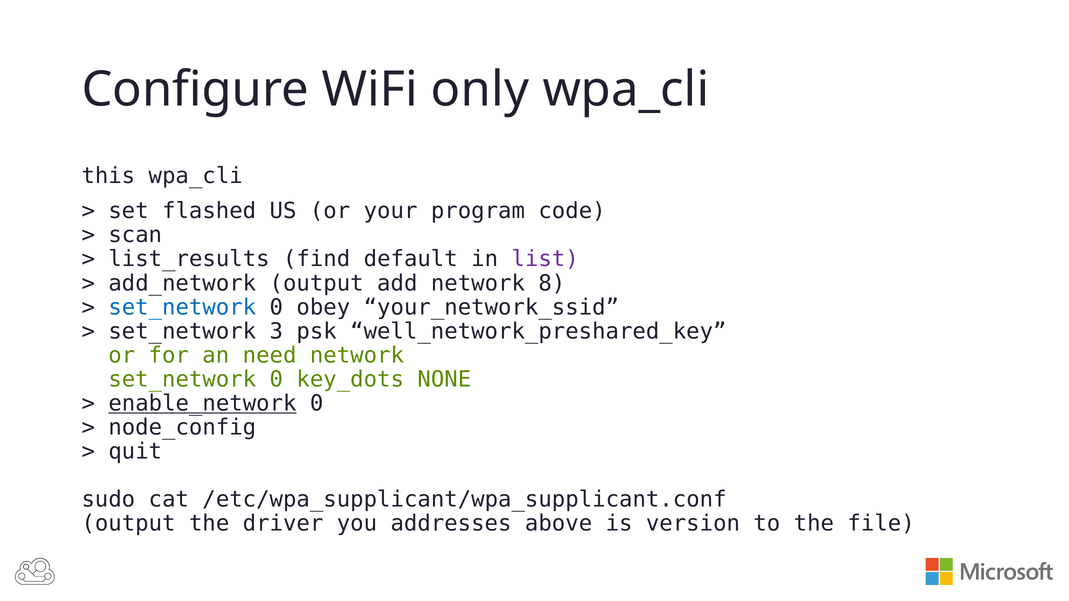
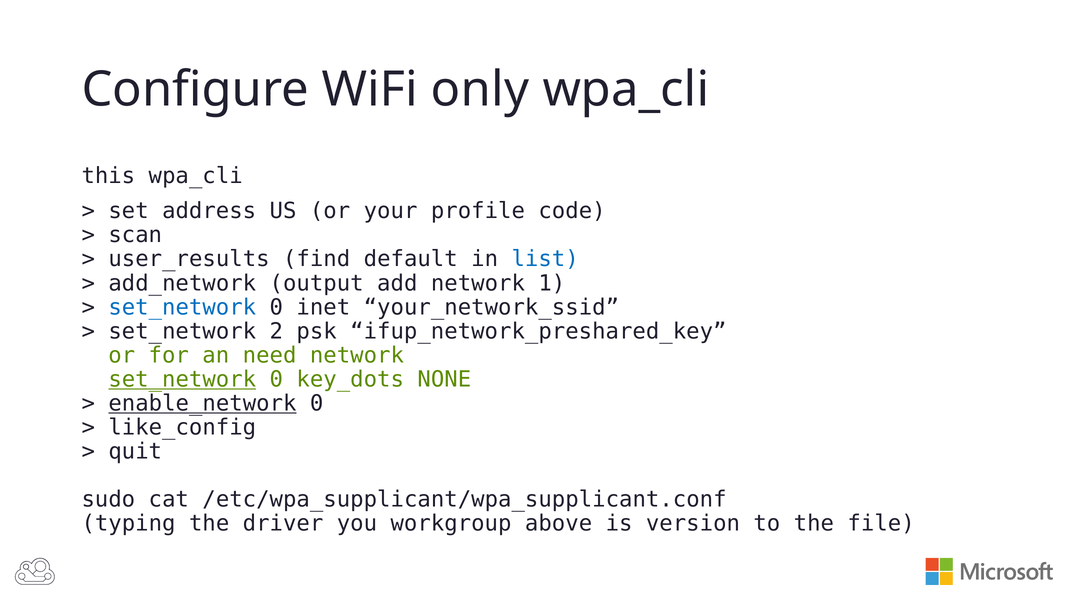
flashed: flashed -> address
program: program -> profile
list_results: list_results -> user_results
list colour: purple -> blue
8: 8 -> 1
obey: obey -> inet
3: 3 -> 2
well_network_preshared_key: well_network_preshared_key -> ifup_network_preshared_key
set_network at (182, 380) underline: none -> present
node_config: node_config -> like_config
output at (129, 524): output -> typing
addresses: addresses -> workgroup
